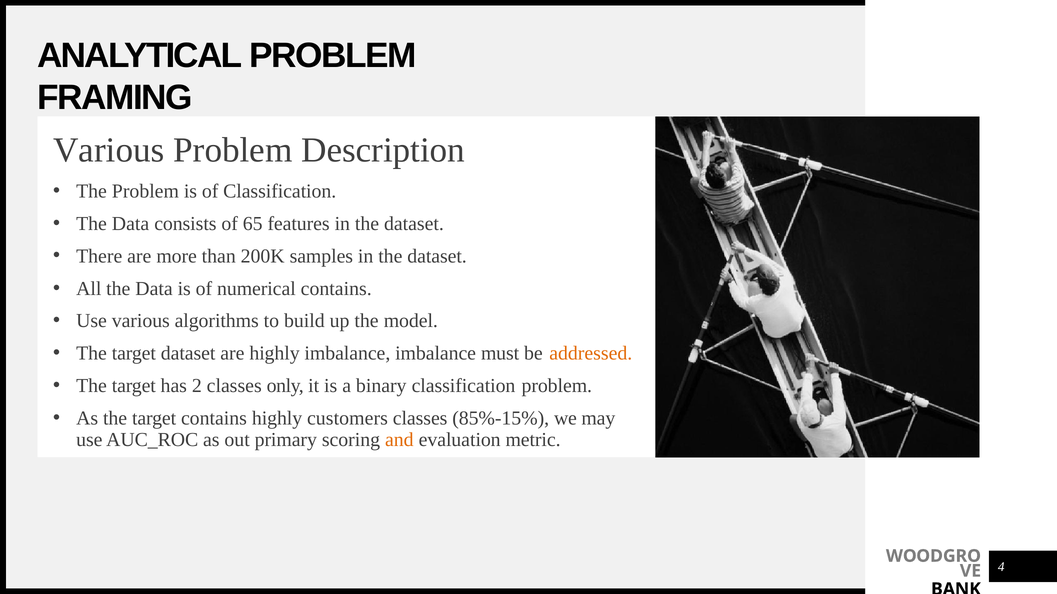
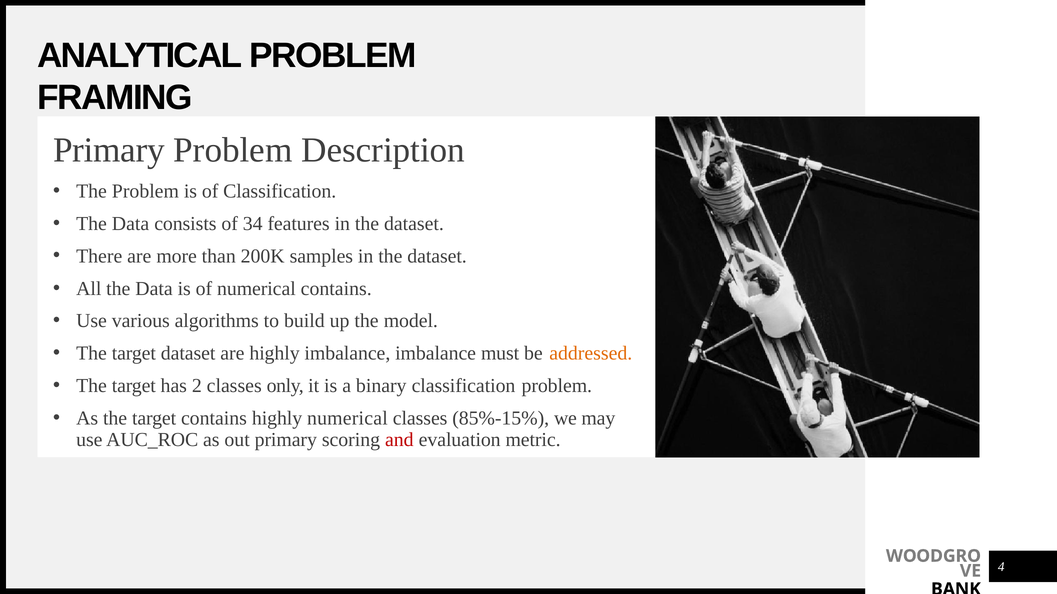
Various at (109, 150): Various -> Primary
65: 65 -> 34
highly customers: customers -> numerical
and colour: orange -> red
